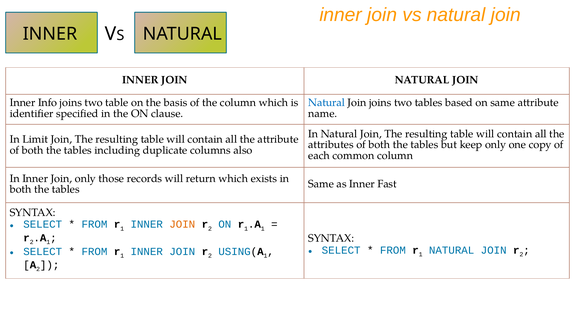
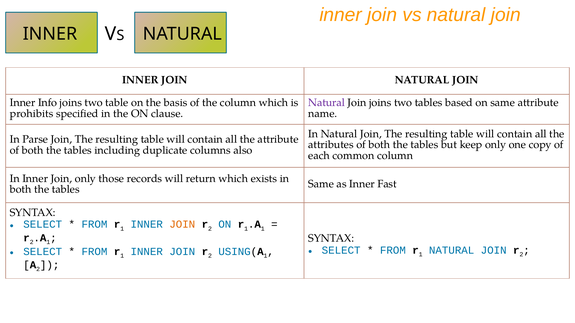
Natural at (327, 103) colour: blue -> purple
identifier: identifier -> prohibits
Limit: Limit -> Parse
